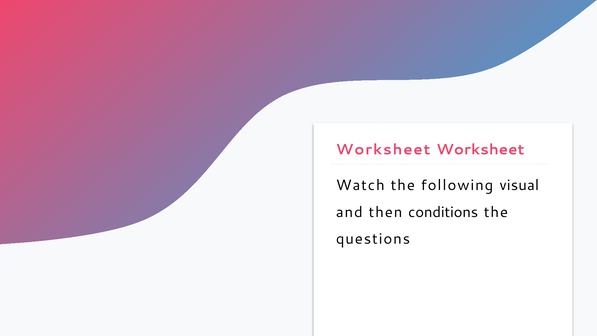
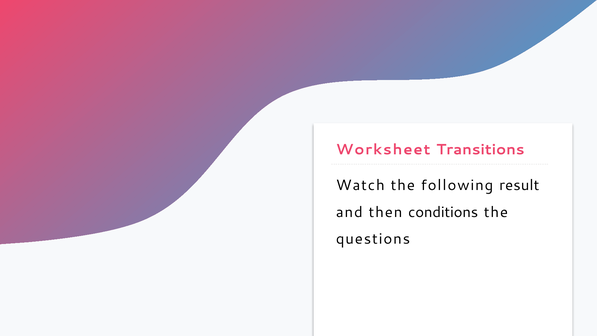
Worksheet Worksheet: Worksheet -> Transitions
visual: visual -> result
